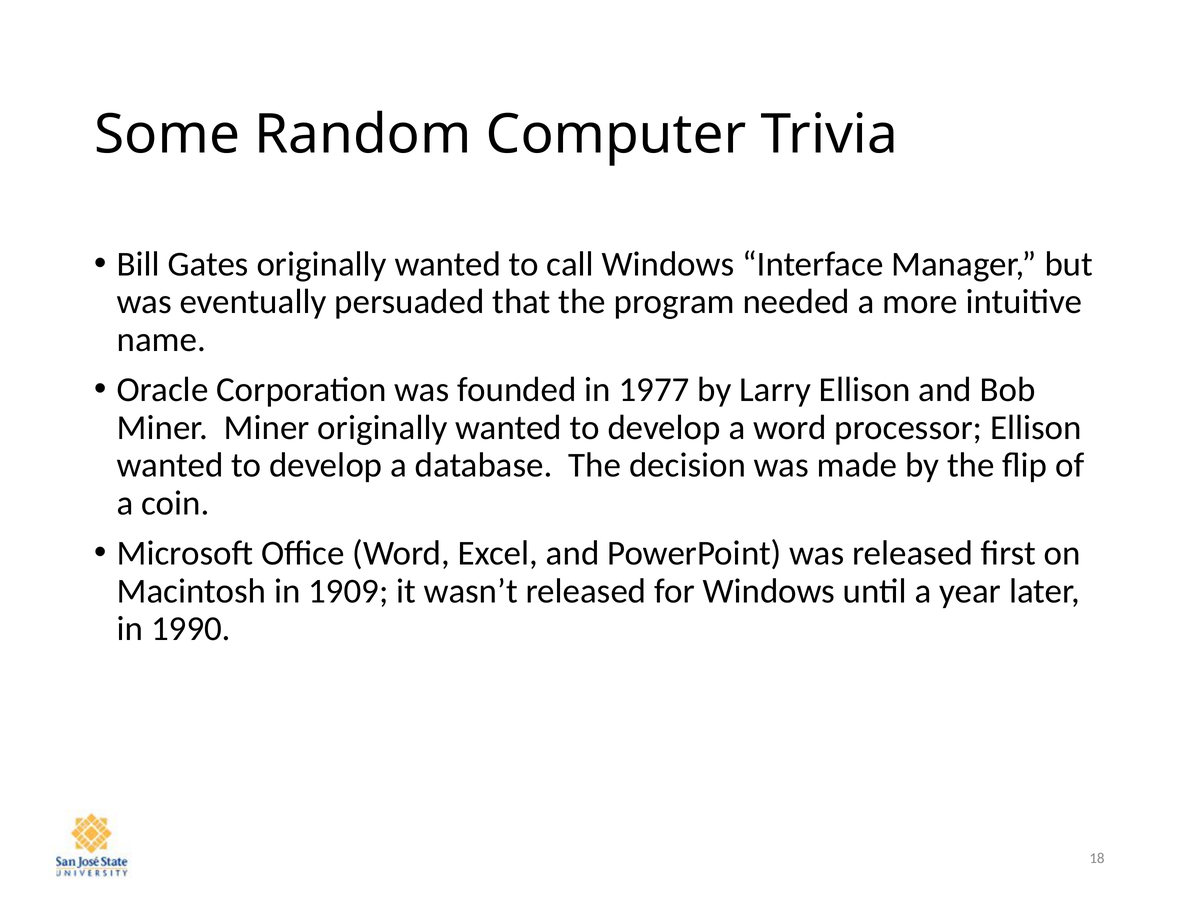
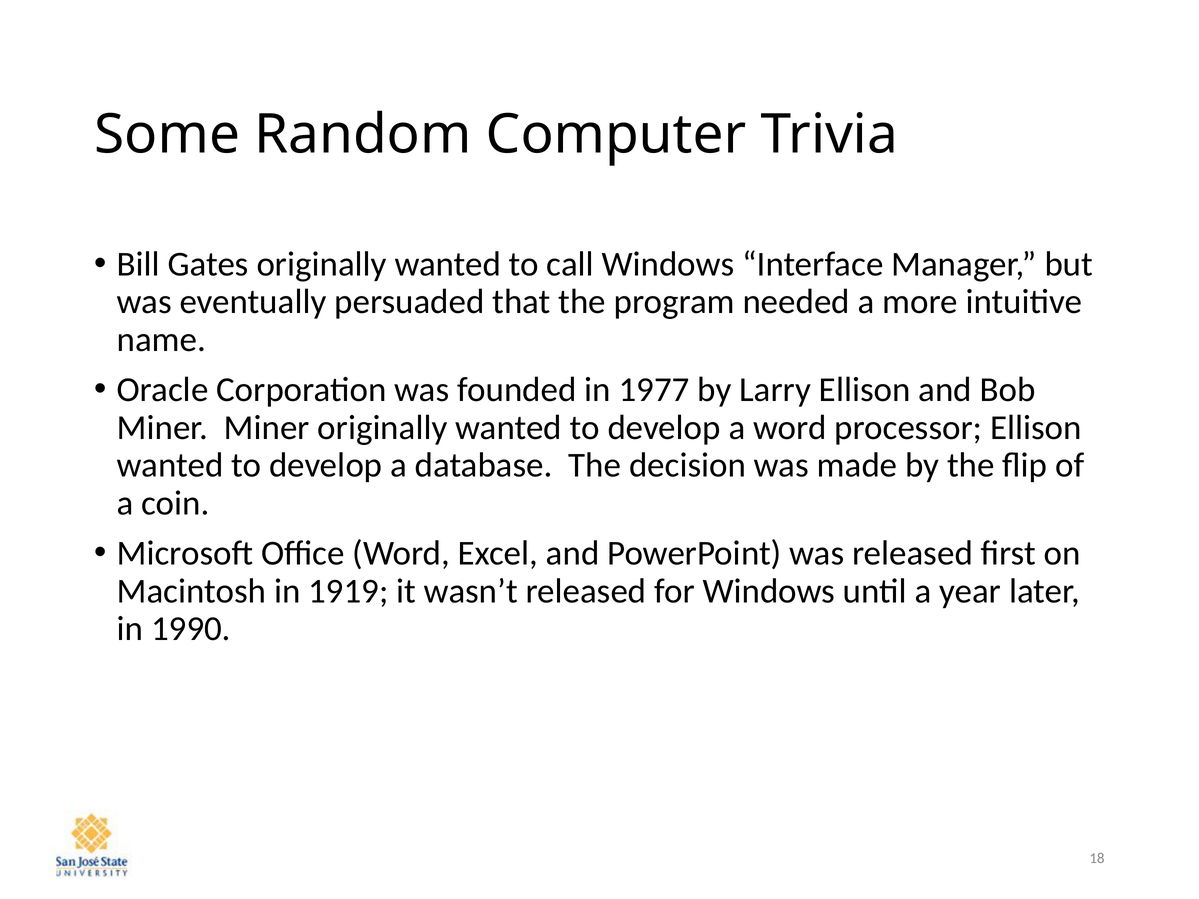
1909: 1909 -> 1919
